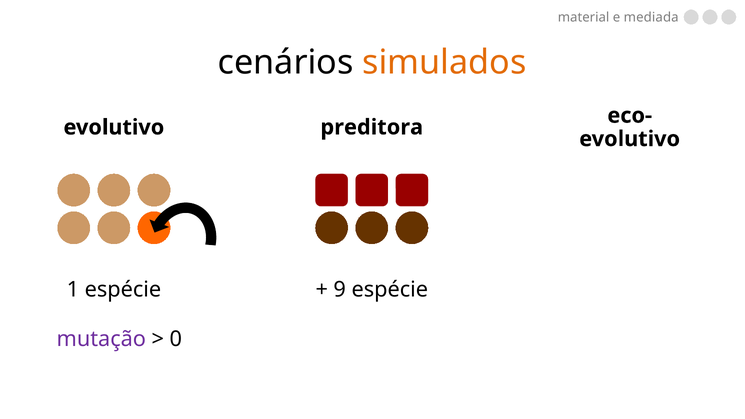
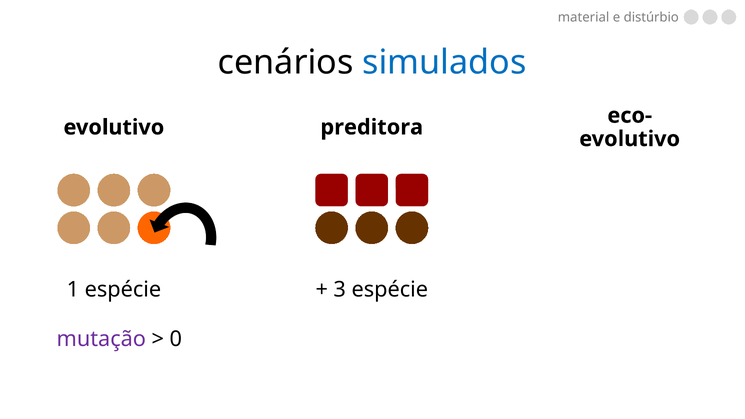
mediada: mediada -> distúrbio
simulados colour: orange -> blue
9: 9 -> 3
